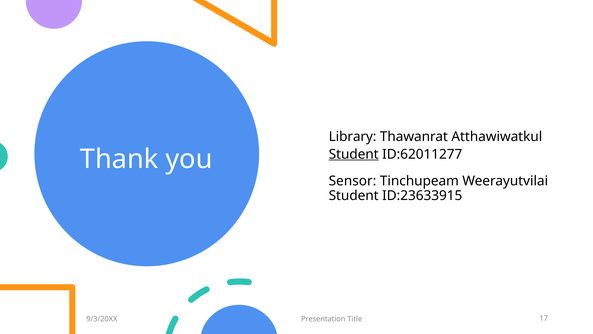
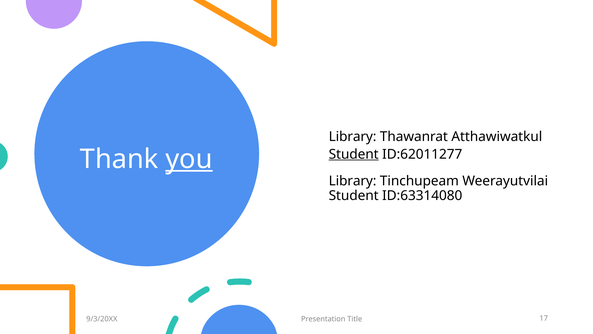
you underline: none -> present
Sensor at (353, 181): Sensor -> Library
ID:23633915: ID:23633915 -> ID:63314080
